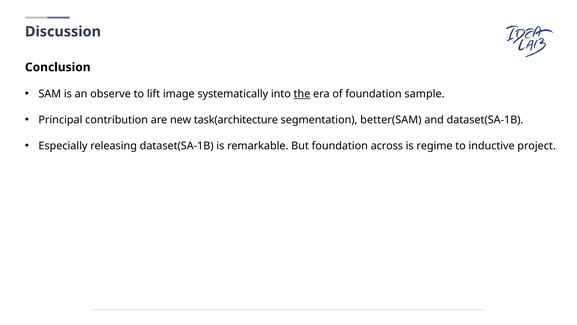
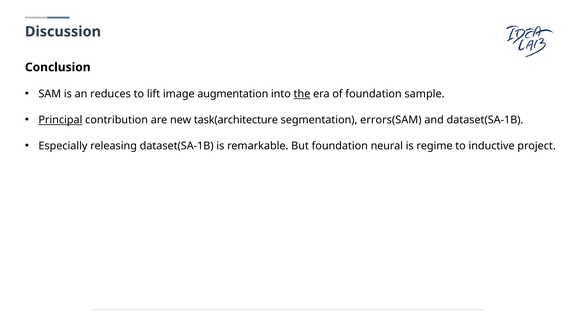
observe: observe -> reduces
systematically: systematically -> augmentation
Principal underline: none -> present
better(SAM: better(SAM -> errors(SAM
across: across -> neural
